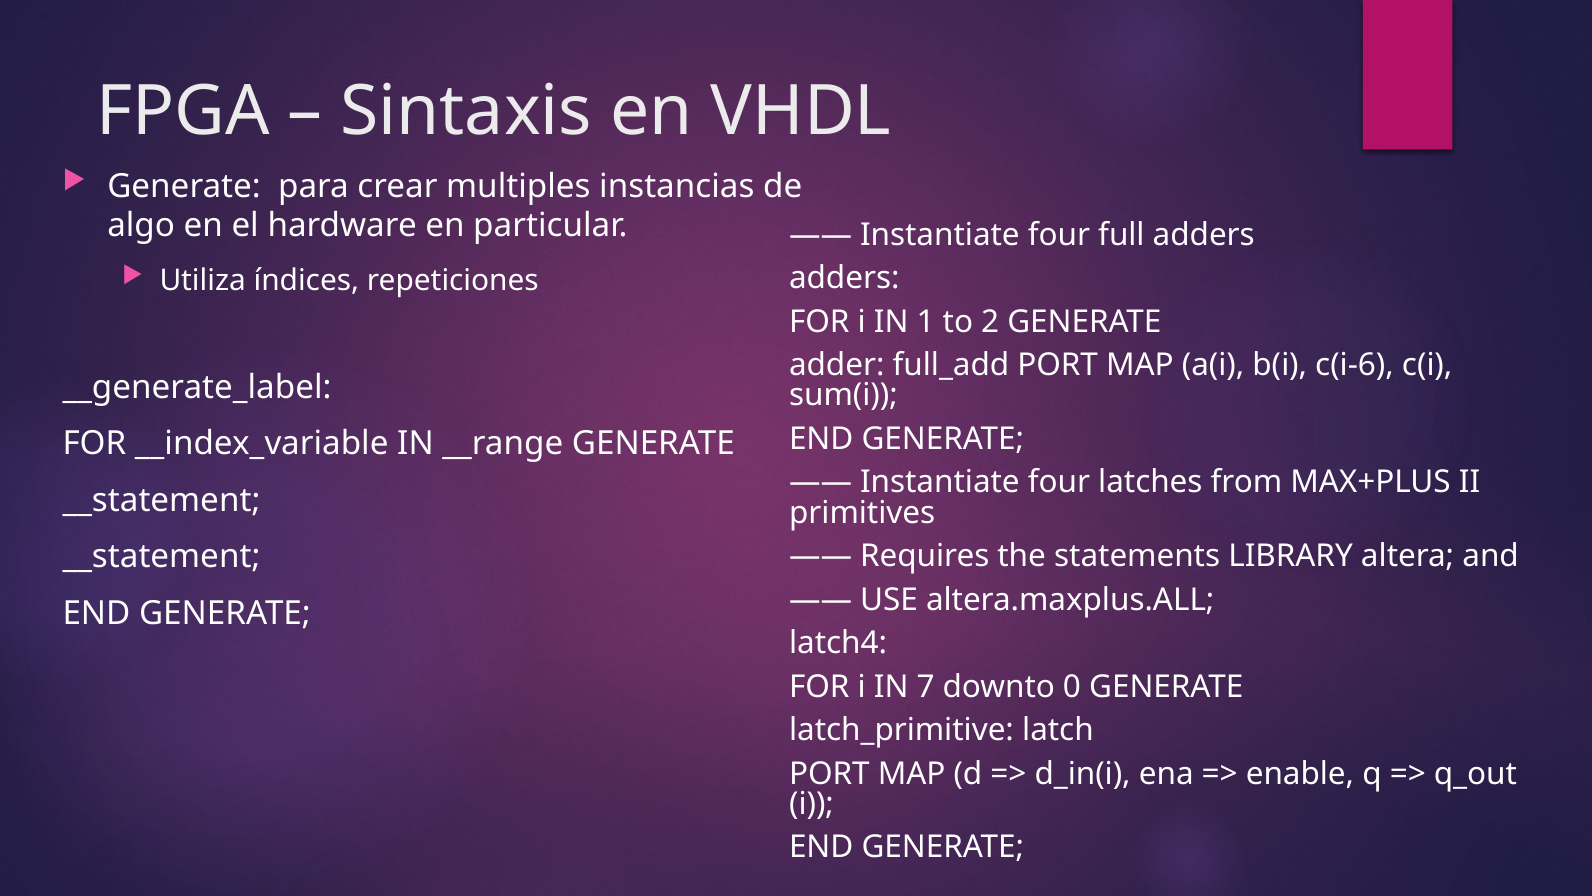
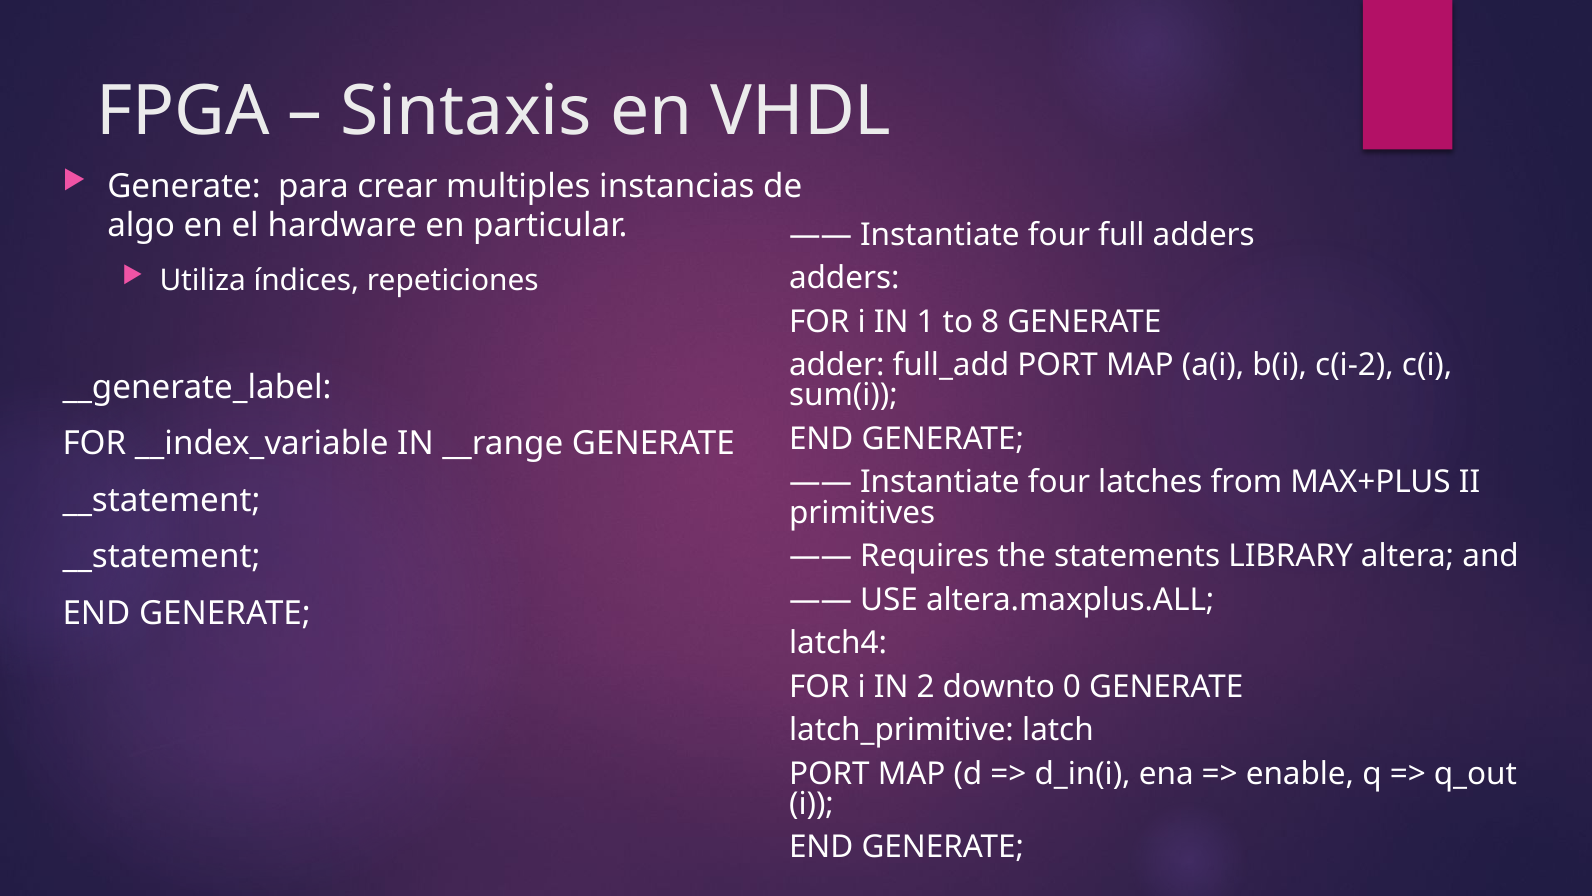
2: 2 -> 8
c(i-6: c(i-6 -> c(i-2
7: 7 -> 2
